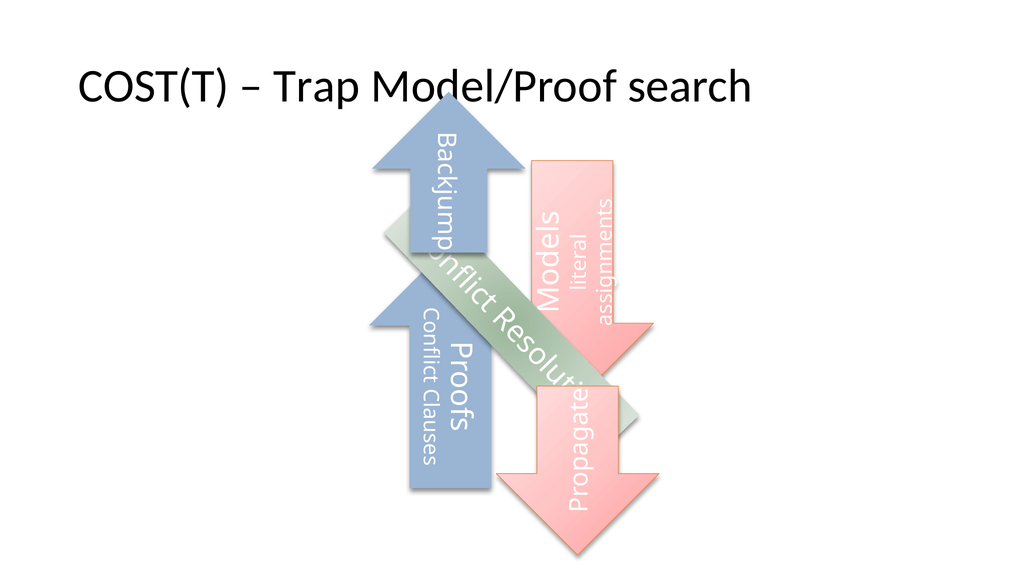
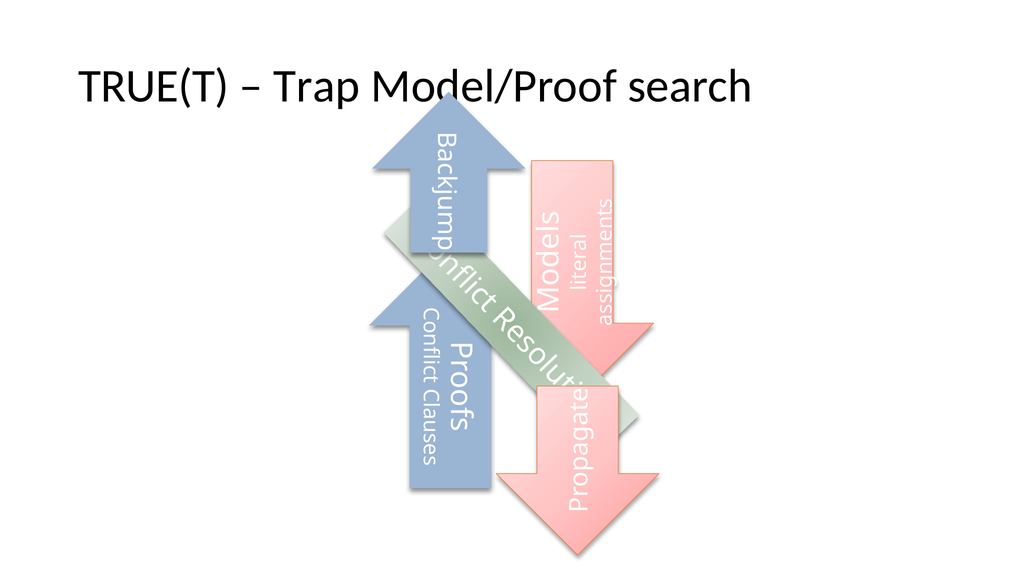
COST(T: COST(T -> TRUE(T
